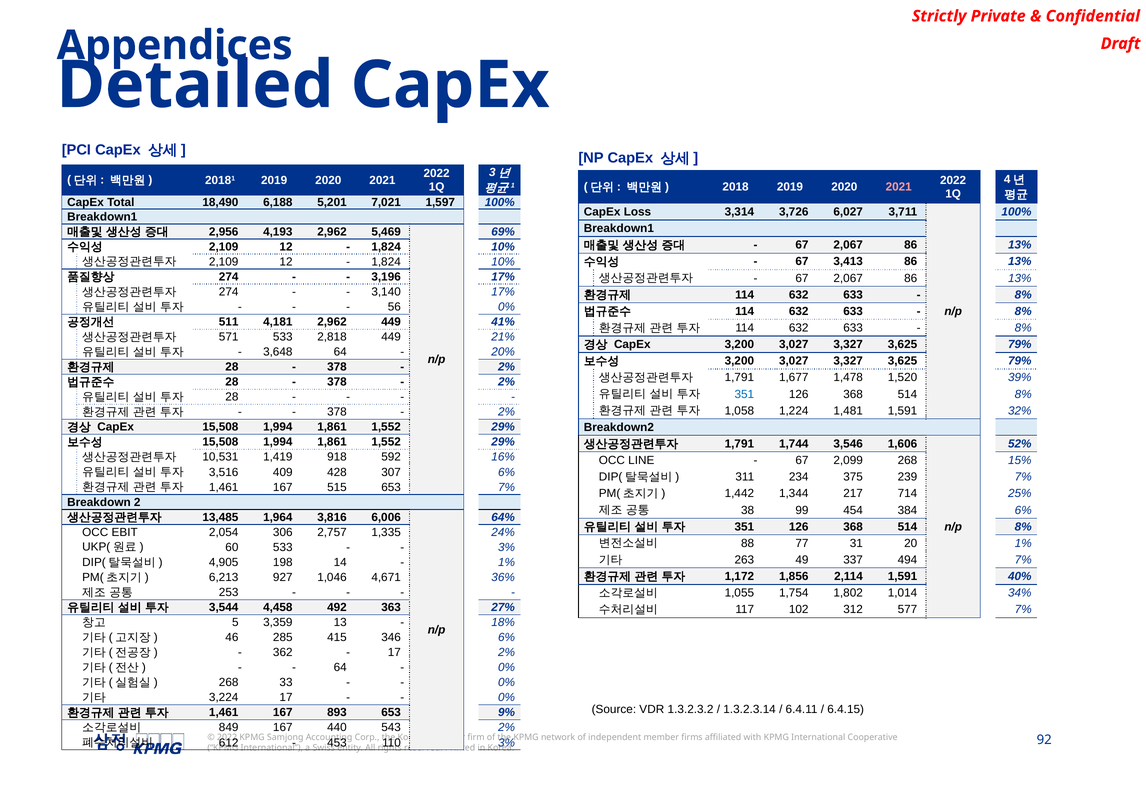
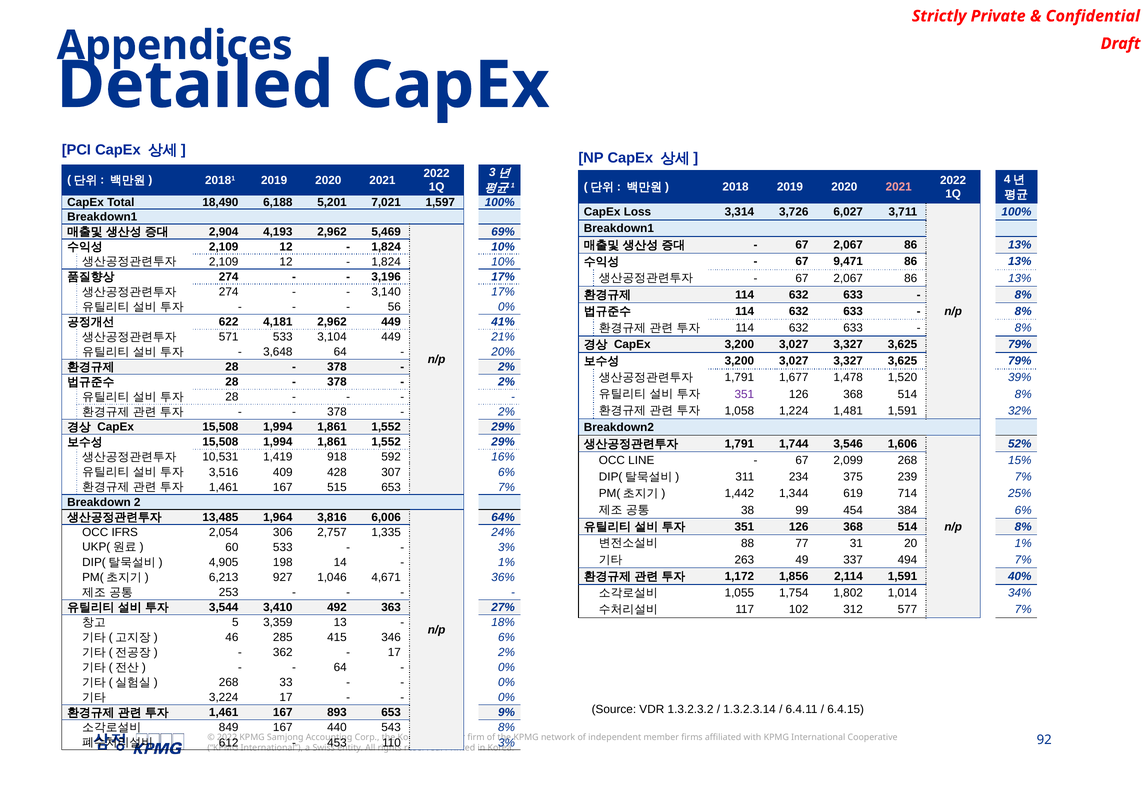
2,956: 2,956 -> 2,904
3,413: 3,413 -> 9,471
511: 511 -> 622
2,818: 2,818 -> 3,104
351 at (744, 394) colour: blue -> purple
217: 217 -> 619
EBIT: EBIT -> IFRS
4,458: 4,458 -> 3,410
543 2%: 2% -> 8%
